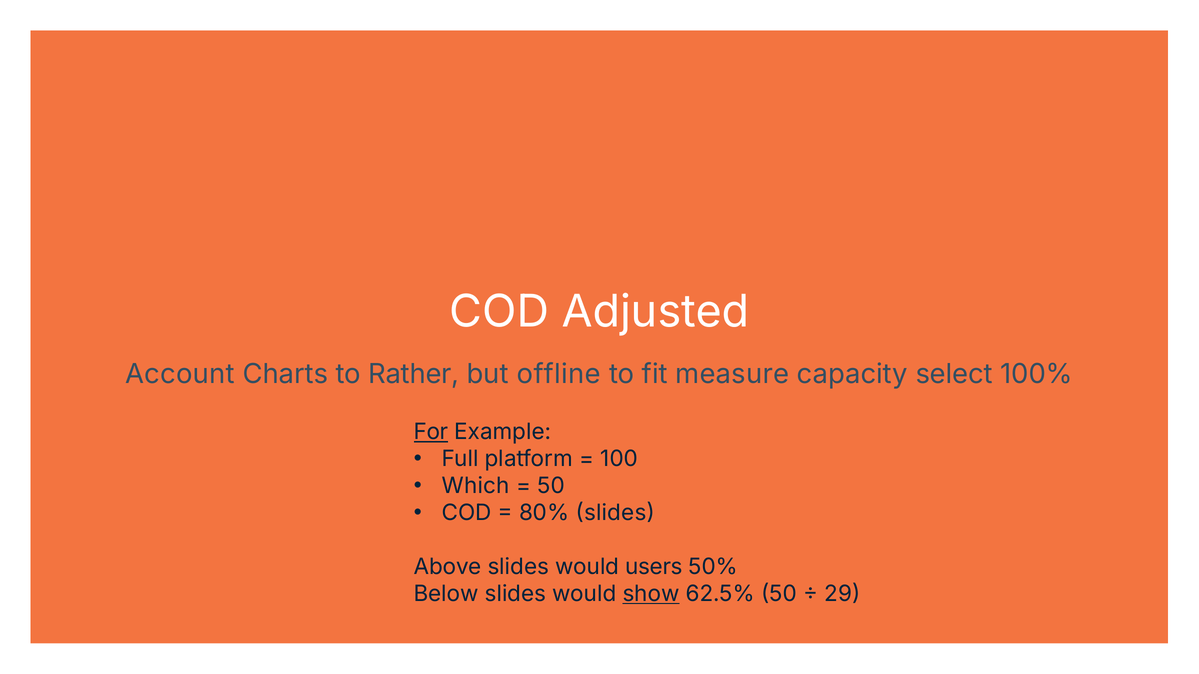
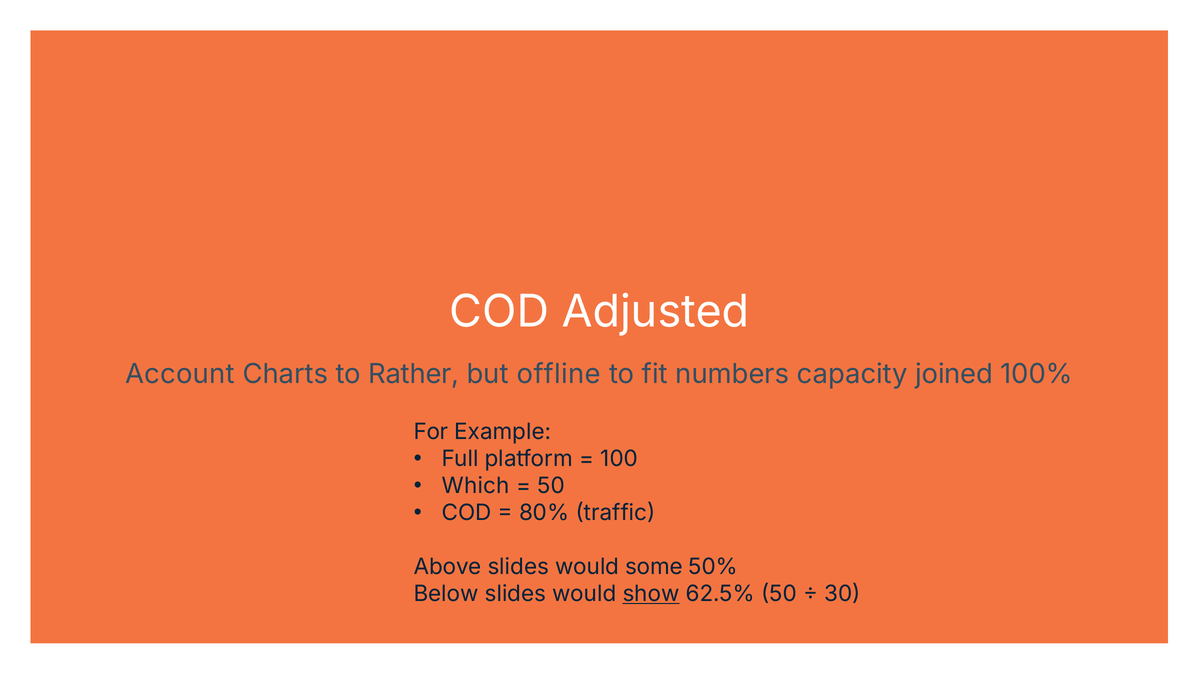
measure: measure -> numbers
select: select -> joined
For underline: present -> none
80% slides: slides -> traffic
users: users -> some
29: 29 -> 30
